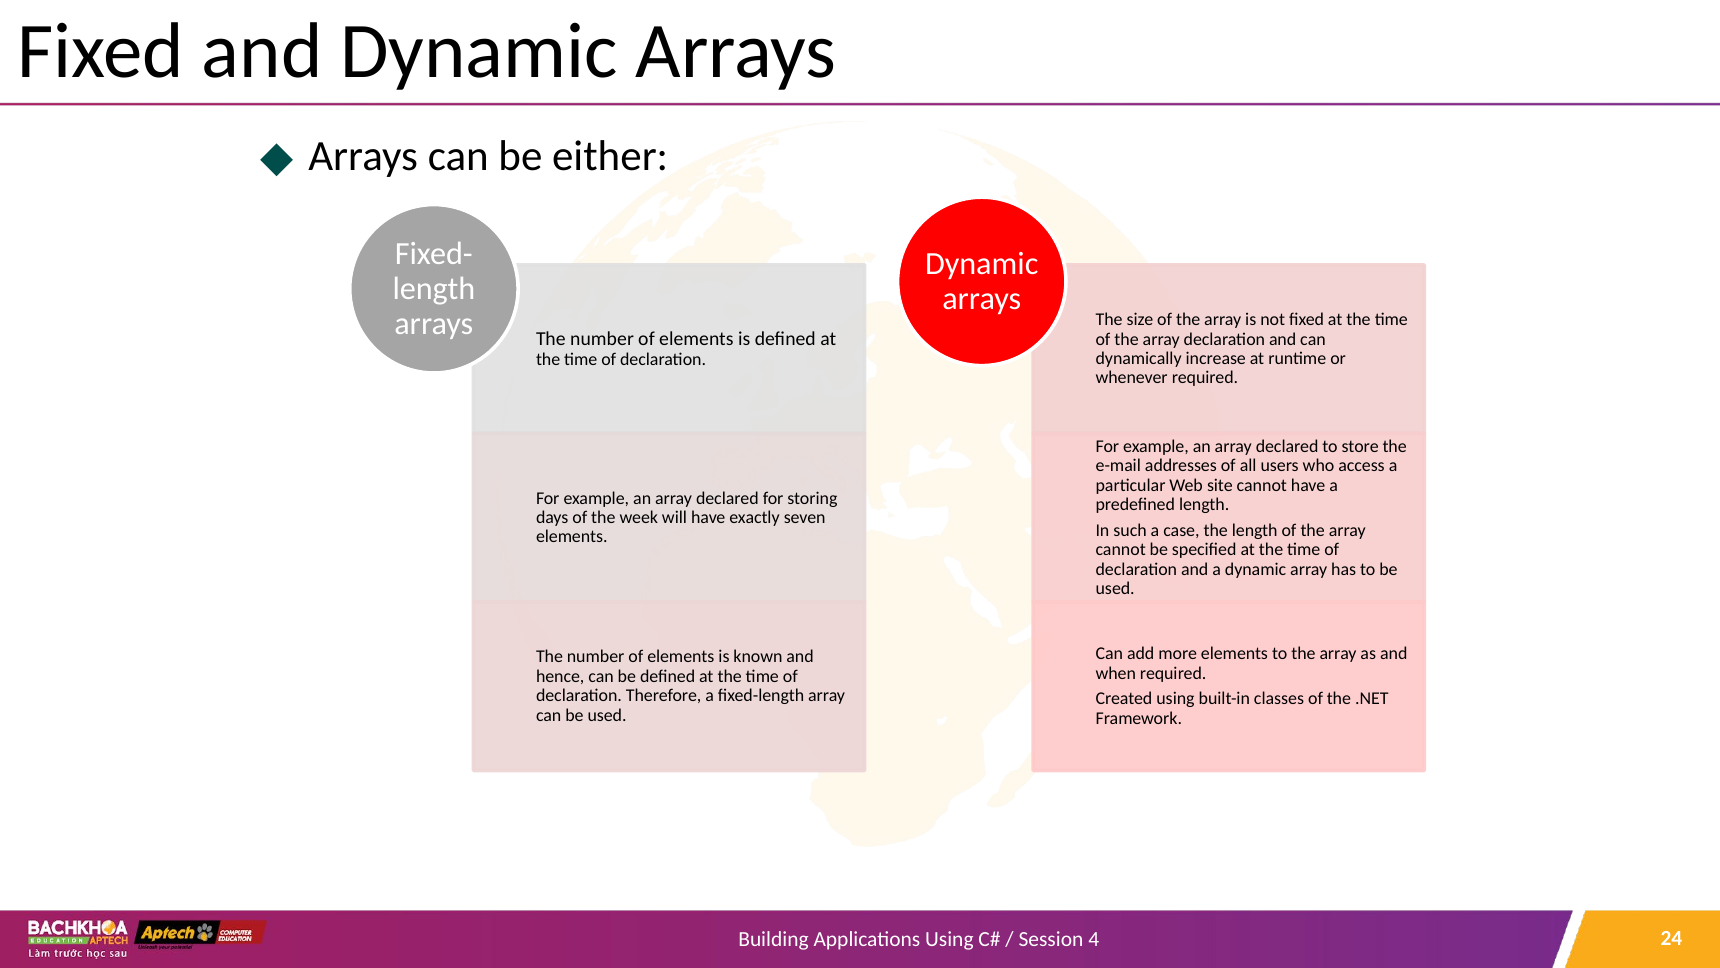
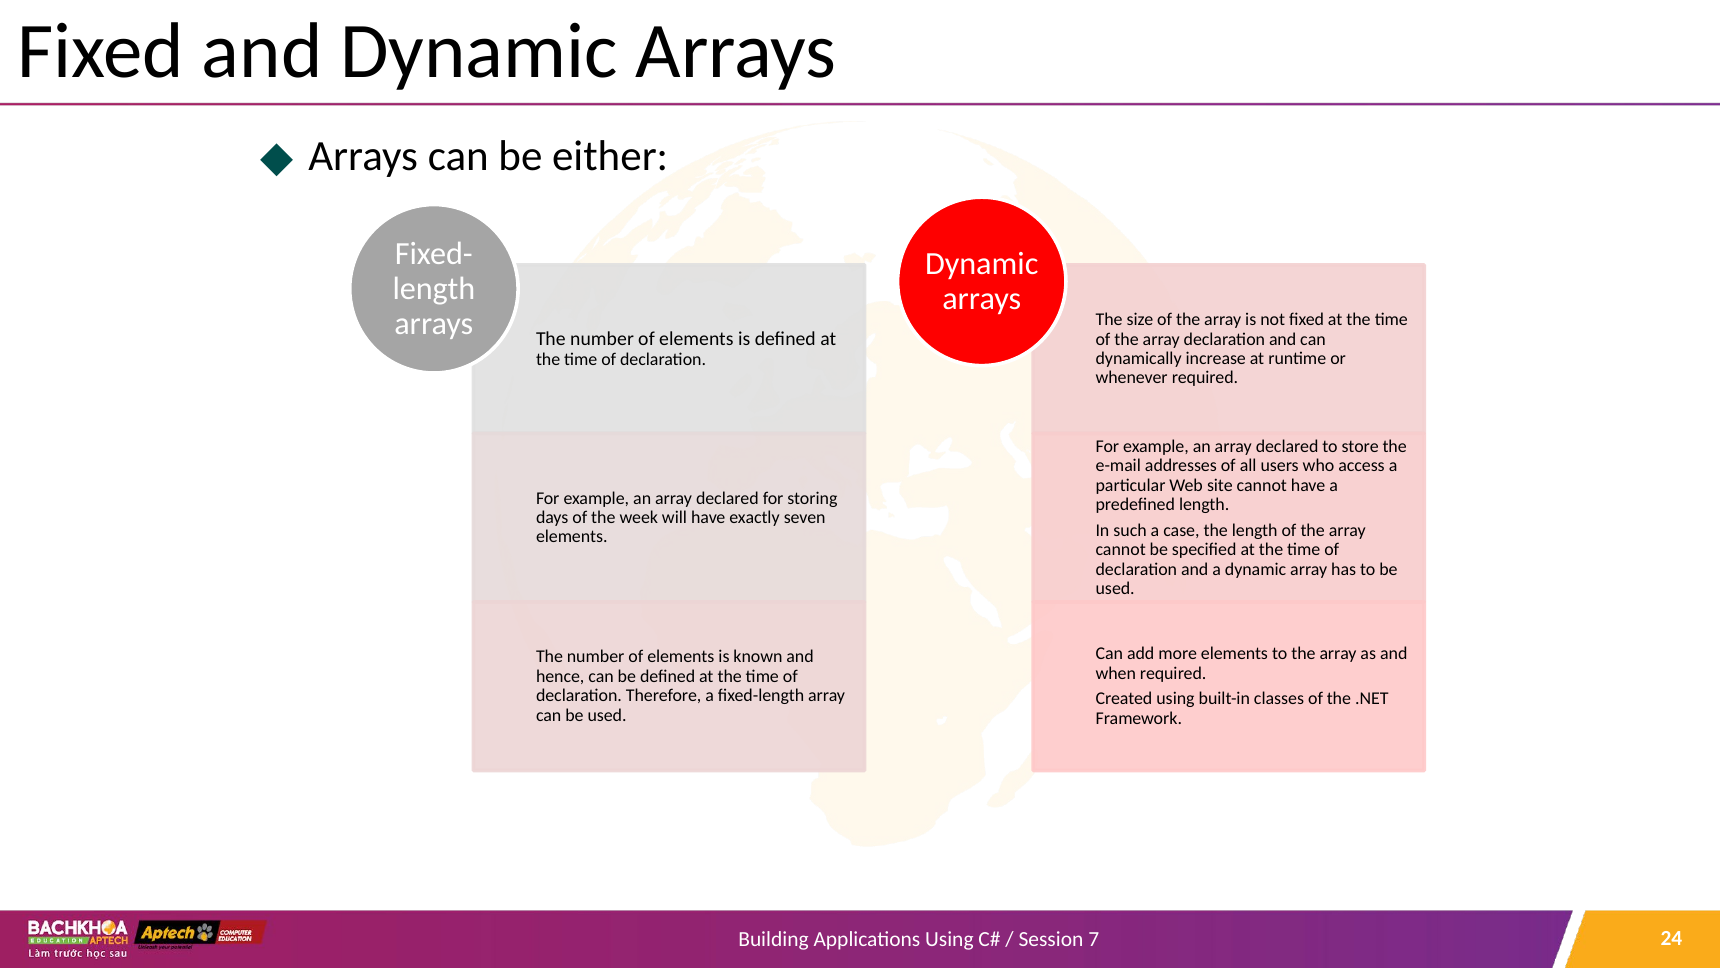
4: 4 -> 7
